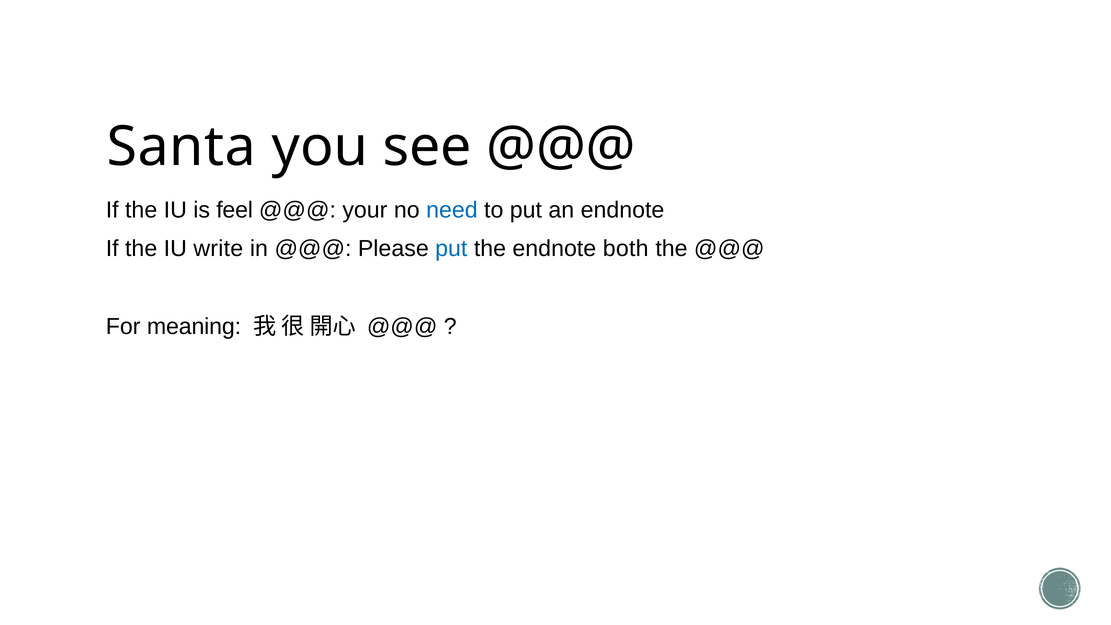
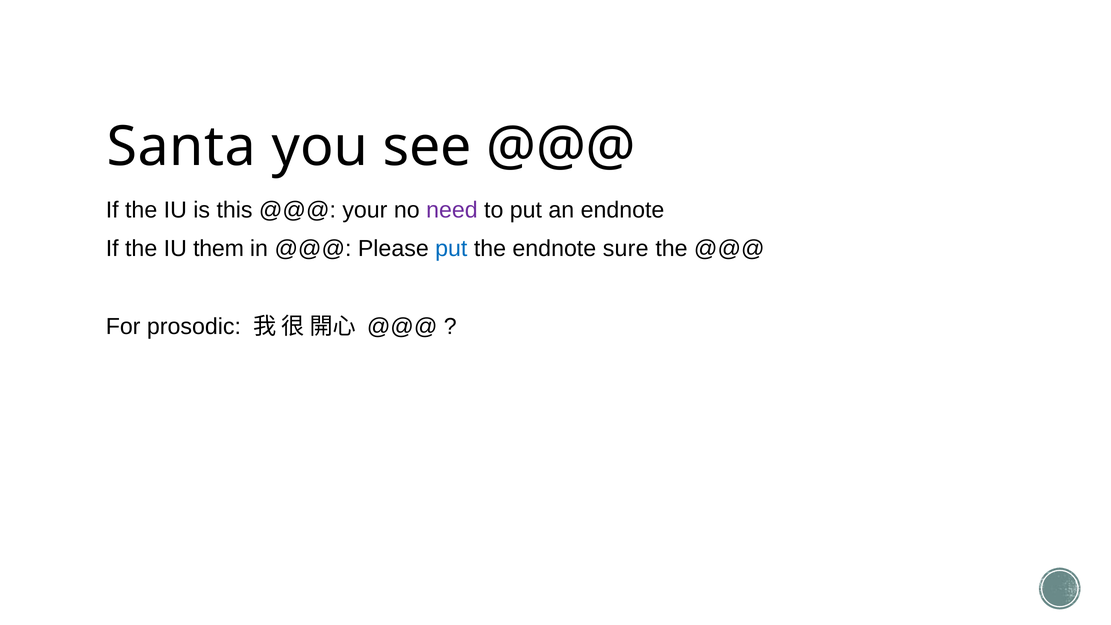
feel: feel -> this
need colour: blue -> purple
write: write -> them
both: both -> sure
meaning: meaning -> prosodic
